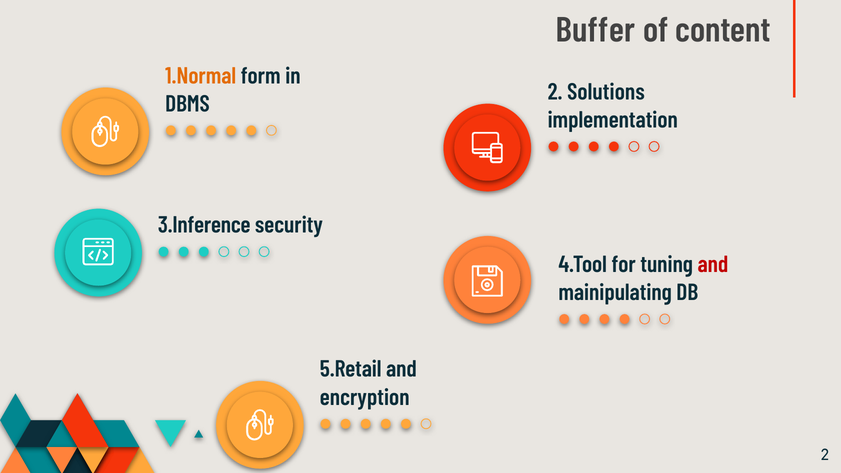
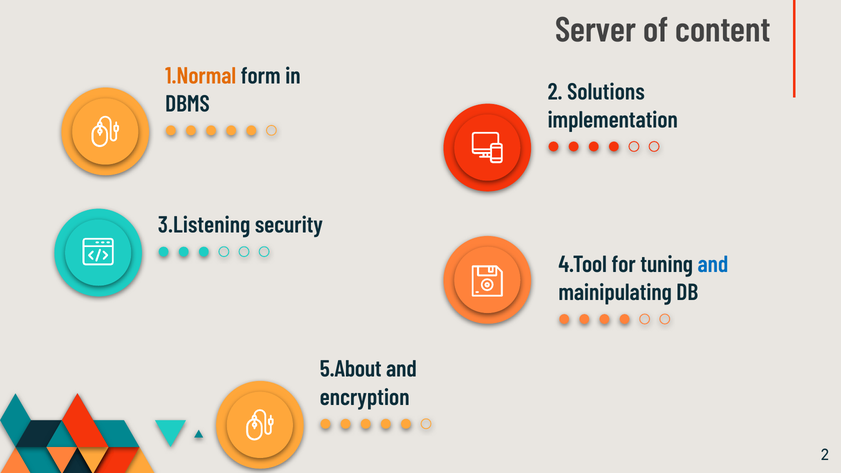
Buffer: Buffer -> Server
3.Inference: 3.Inference -> 3.Listening
and at (713, 264) colour: red -> blue
5.Retail: 5.Retail -> 5.About
